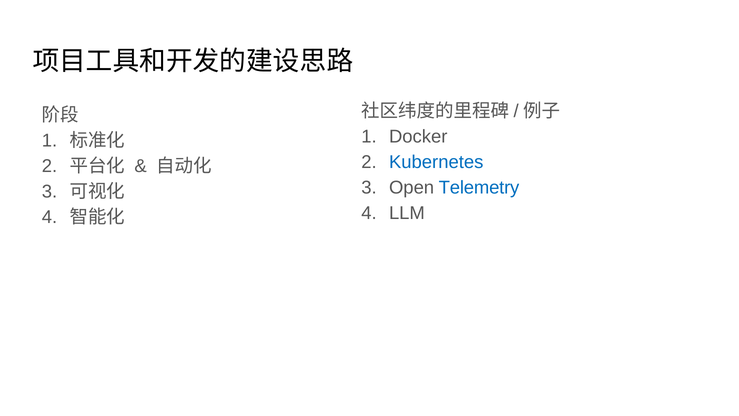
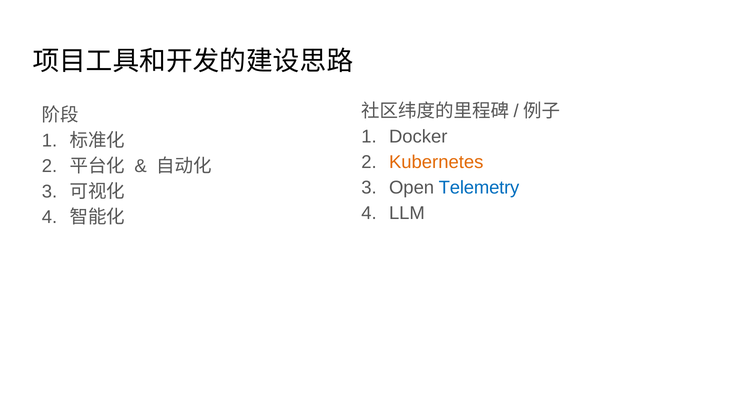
Kubernetes colour: blue -> orange
